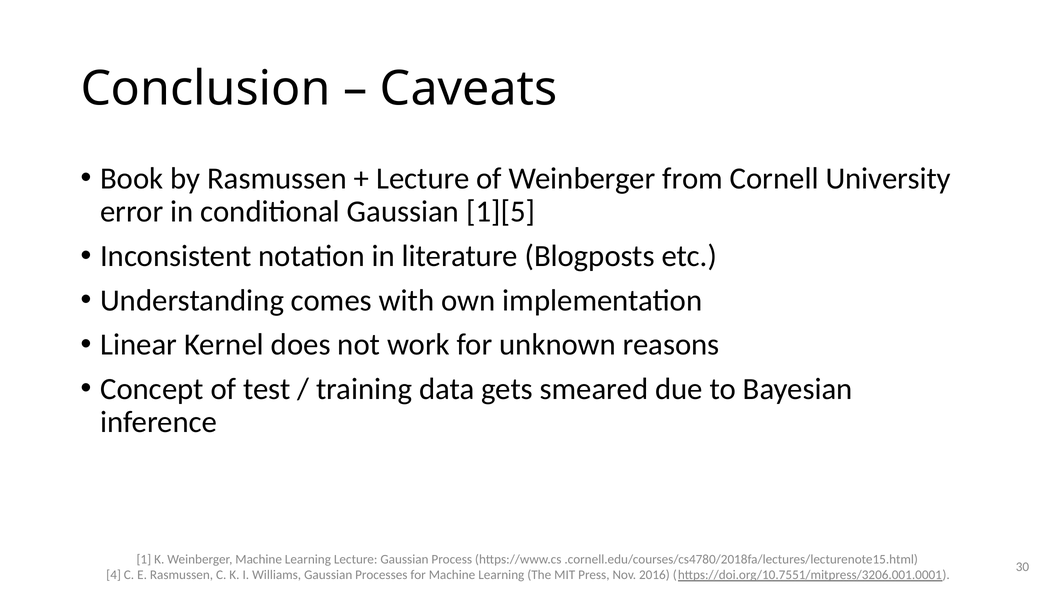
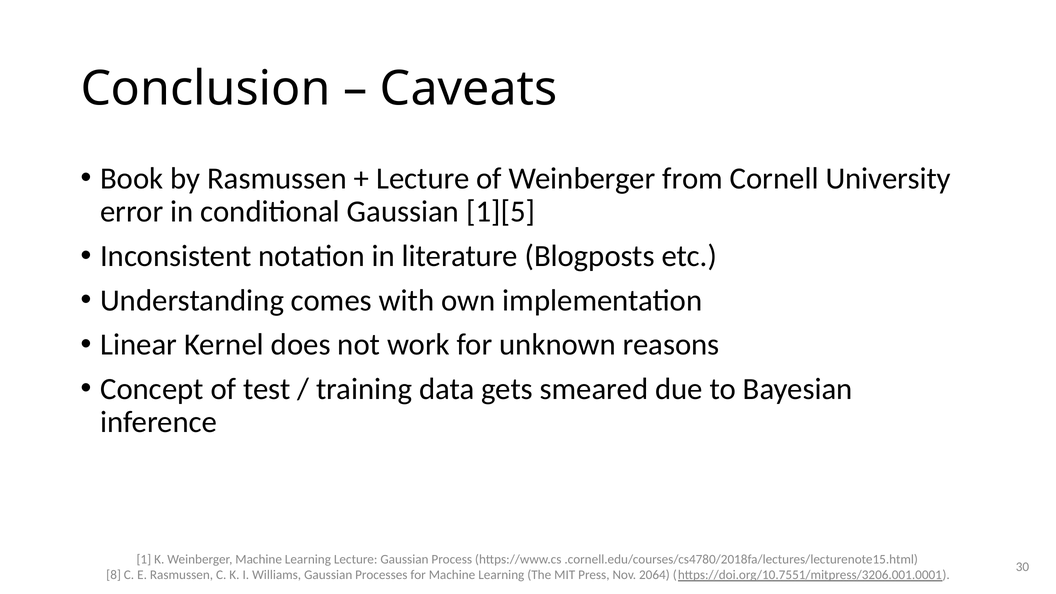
4: 4 -> 8
2016: 2016 -> 2064
